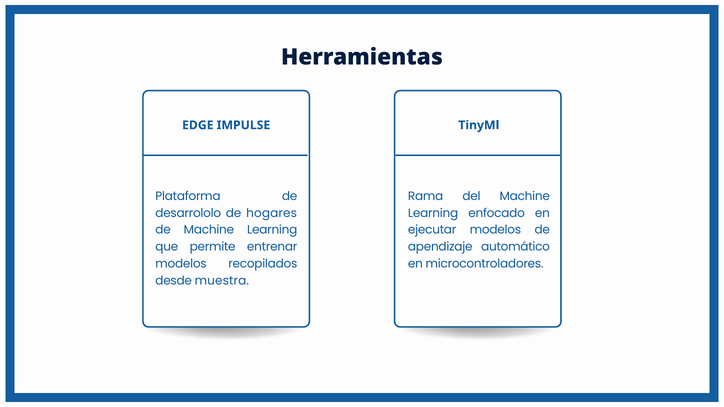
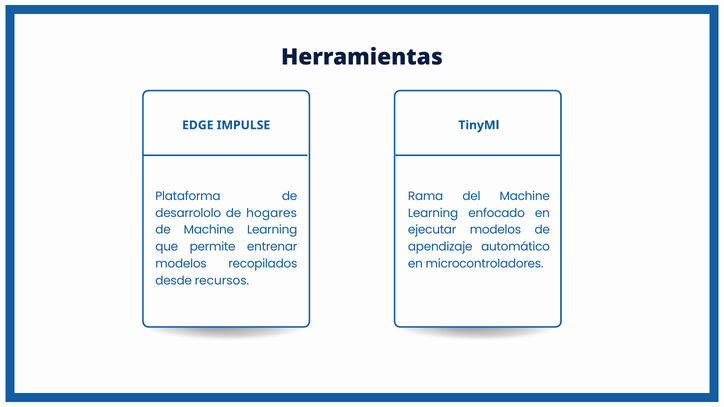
muestra: muestra -> recursos
